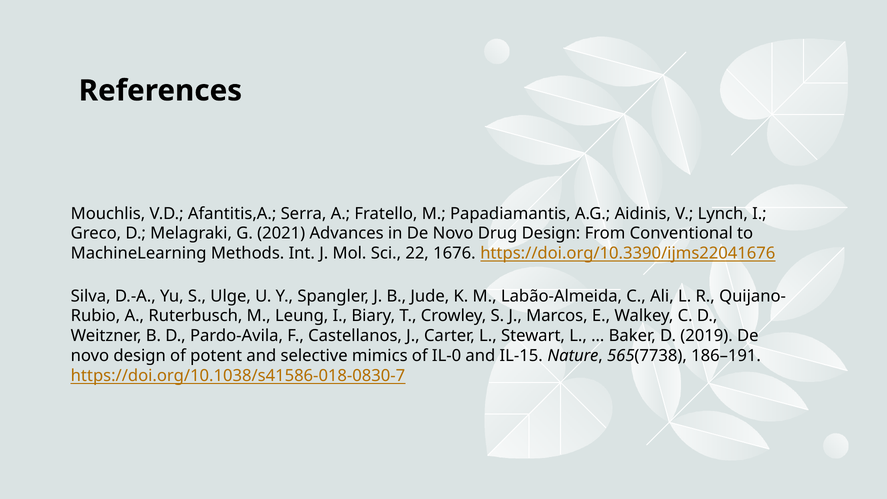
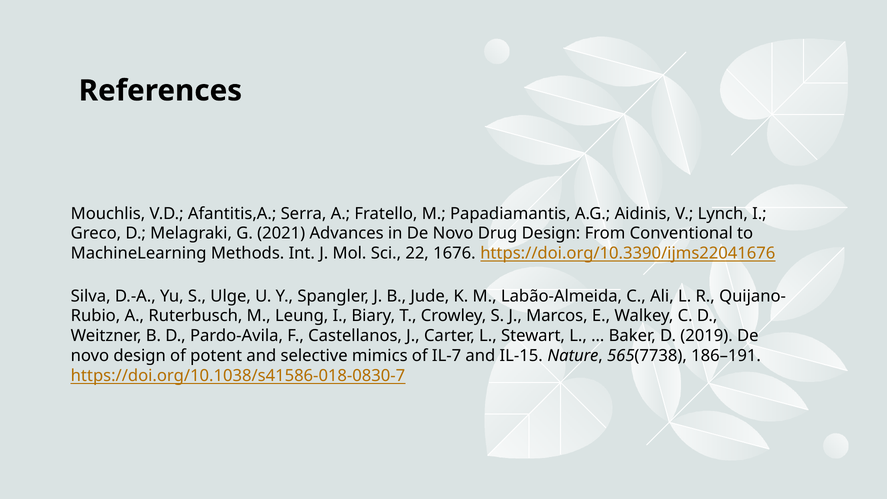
IL-0: IL-0 -> IL-7
